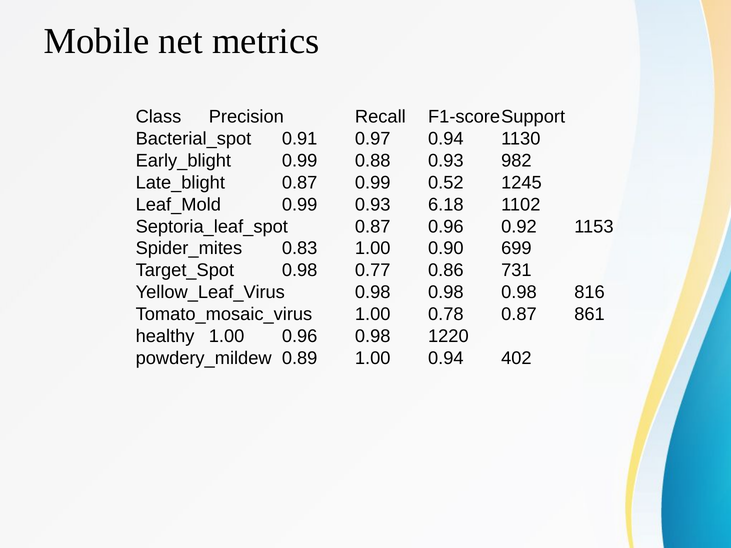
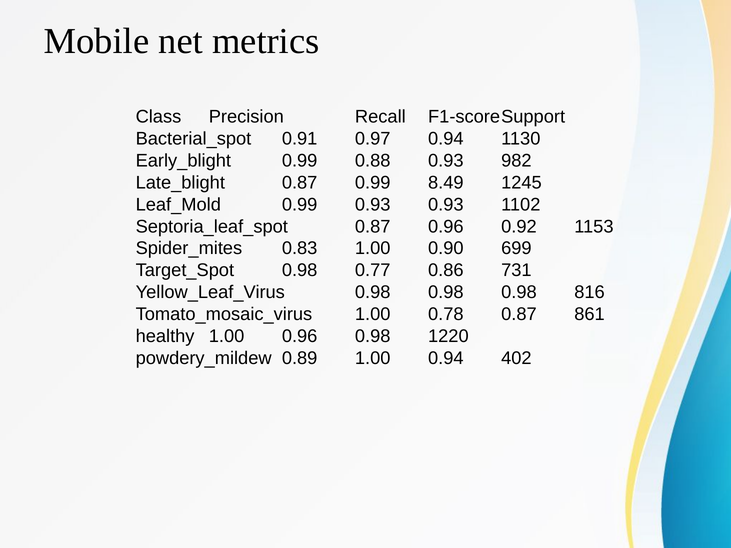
0.52: 0.52 -> 8.49
0.93 6.18: 6.18 -> 0.93
